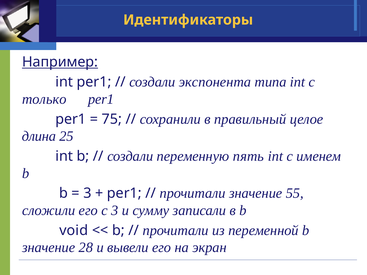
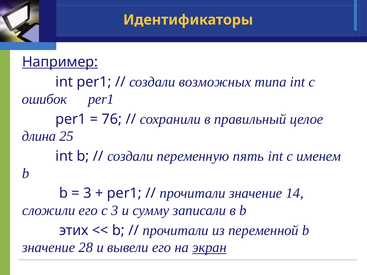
экспонента: экспонента -> возможных
только: только -> ошибок
75: 75 -> 76
55: 55 -> 14
void: void -> этих
экран underline: none -> present
